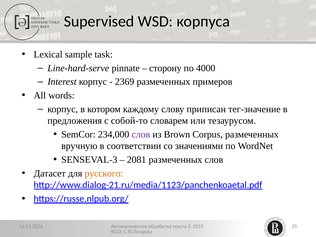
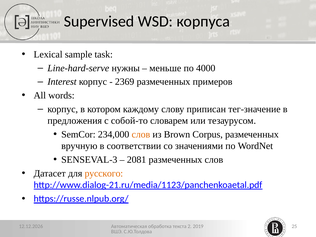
pinnate: pinnate -> нужны
сторону: сторону -> меньше
слов at (141, 134) colour: purple -> orange
